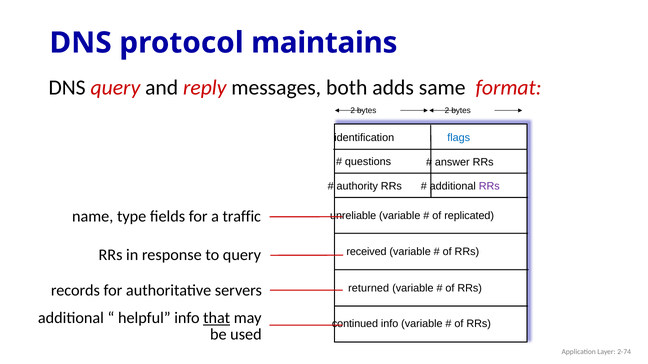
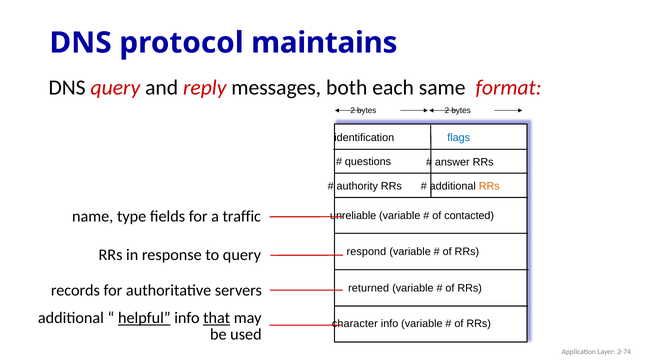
adds: adds -> each
RRs at (489, 186) colour: purple -> orange
replicated: replicated -> contacted
received: received -> respond
helpful underline: none -> present
continued: continued -> character
